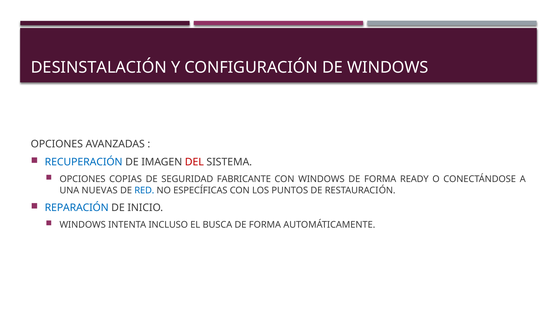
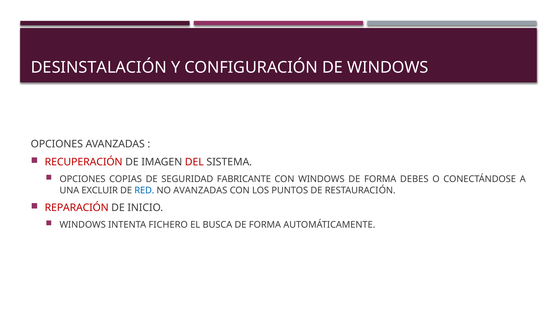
RECUPERACIÓN colour: blue -> red
READY: READY -> DEBES
NUEVAS: NUEVAS -> EXCLUIR
NO ESPECÍFICAS: ESPECÍFICAS -> AVANZADAS
REPARACIÓN colour: blue -> red
INCLUSO: INCLUSO -> FICHERO
